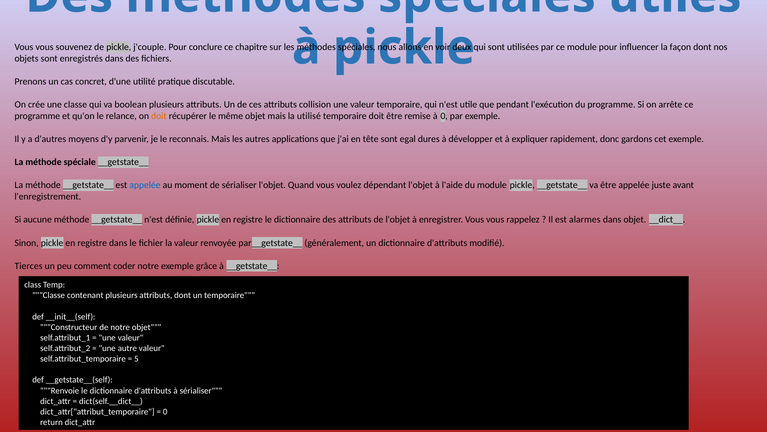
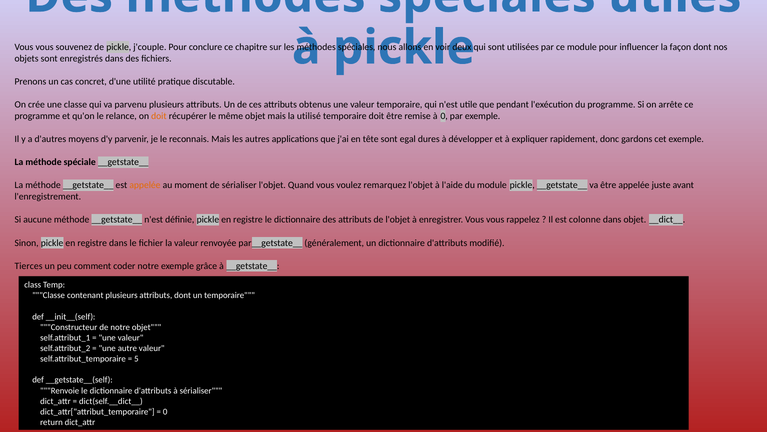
boolean: boolean -> parvenu
collision: collision -> obtenus
appelée at (145, 185) colour: blue -> orange
dépendant: dépendant -> remarquez
alarmes: alarmes -> colonne
